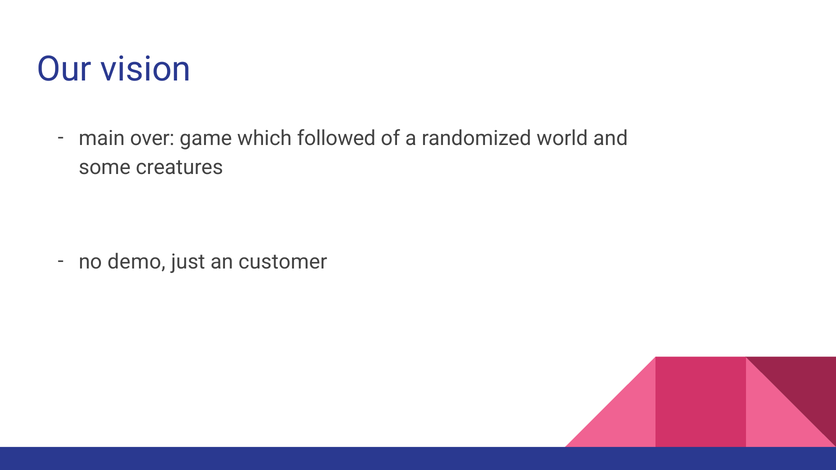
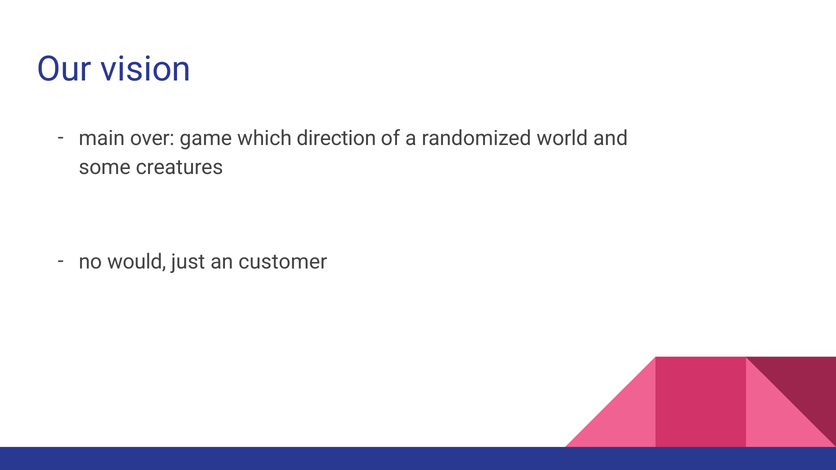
followed: followed -> direction
demo: demo -> would
